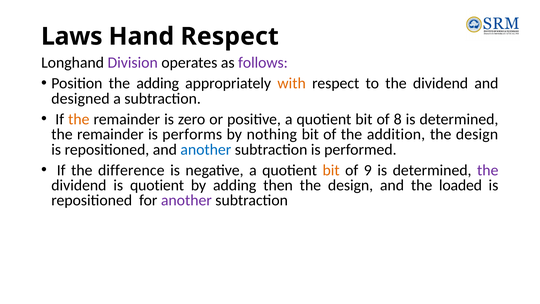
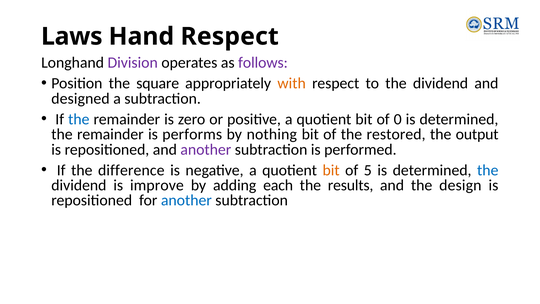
the adding: adding -> square
the at (79, 119) colour: orange -> blue
8: 8 -> 0
addition: addition -> restored
design at (477, 134): design -> output
another at (206, 149) colour: blue -> purple
9: 9 -> 5
the at (488, 170) colour: purple -> blue
is quotient: quotient -> improve
then: then -> each
design at (351, 185): design -> results
loaded: loaded -> design
another at (186, 200) colour: purple -> blue
